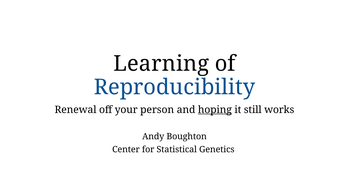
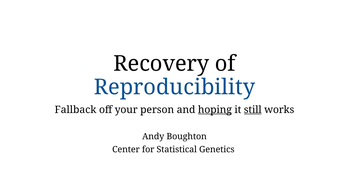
Learning: Learning -> Recovery
Renewal: Renewal -> Fallback
still underline: none -> present
